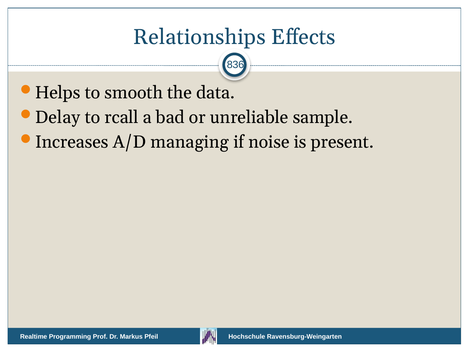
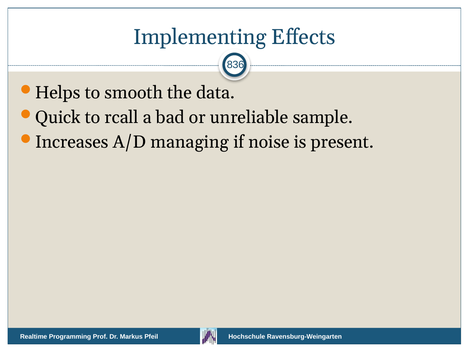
Relationships: Relationships -> Implementing
Delay: Delay -> Quick
